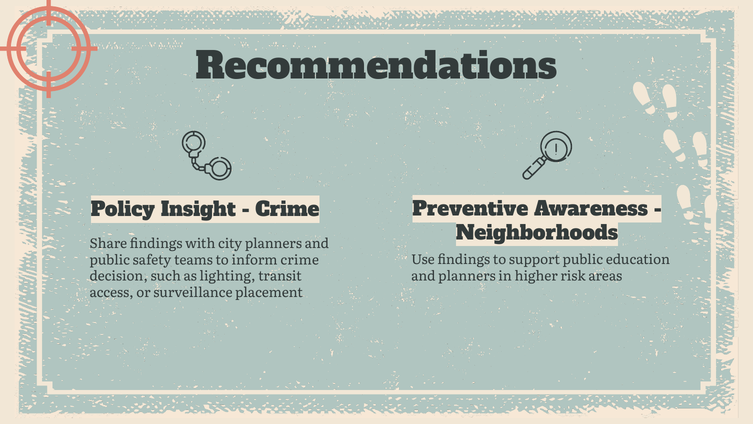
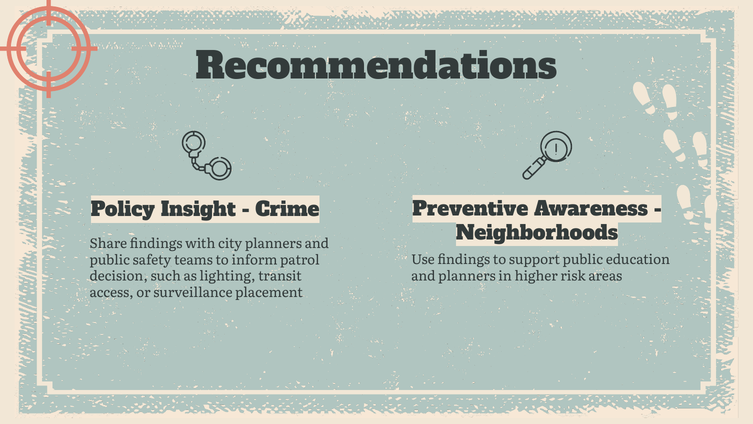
inform crime: crime -> patrol
